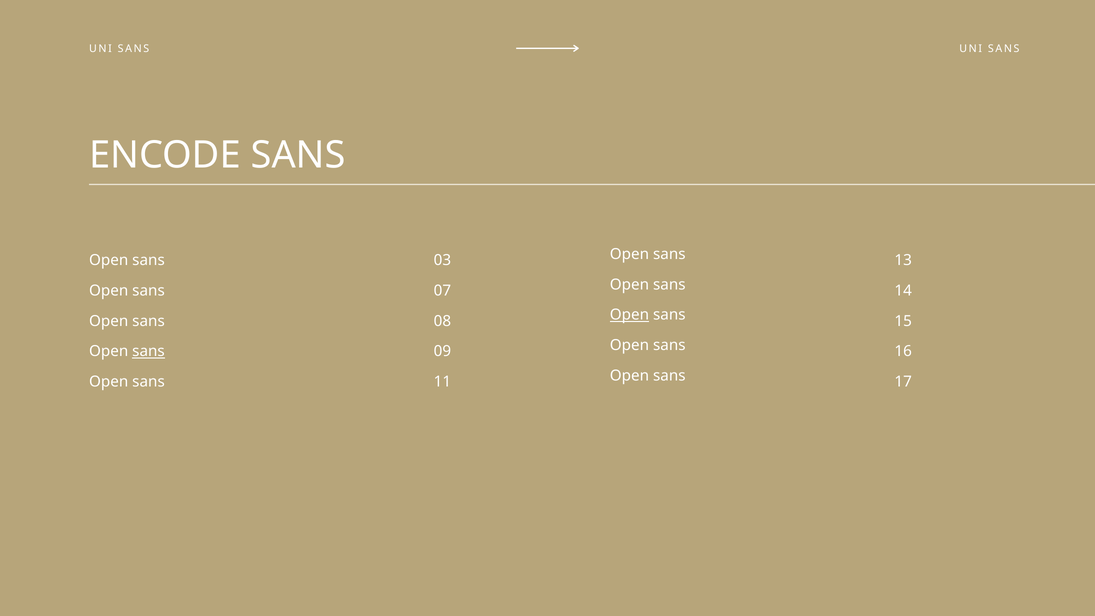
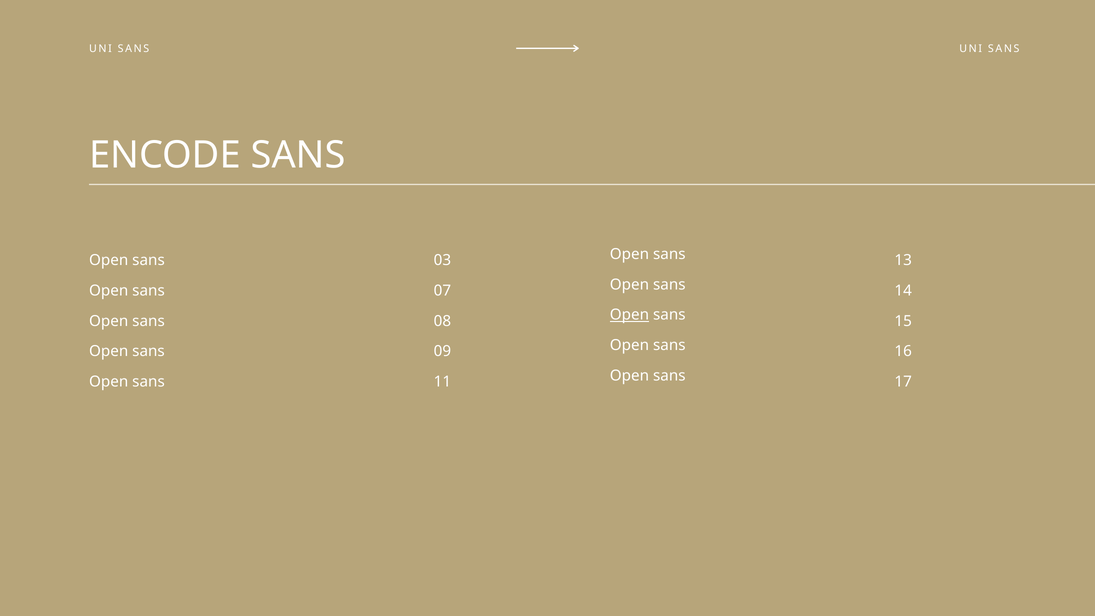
sans at (149, 351) underline: present -> none
